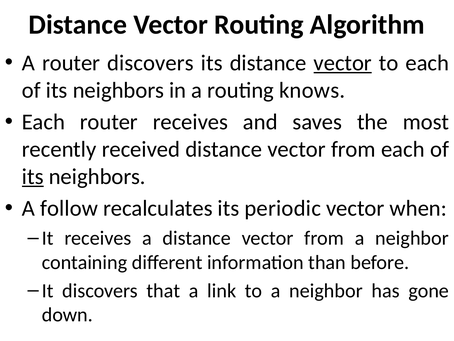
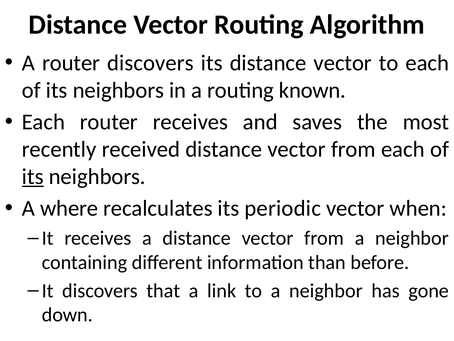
vector at (343, 63) underline: present -> none
knows: knows -> known
follow: follow -> where
